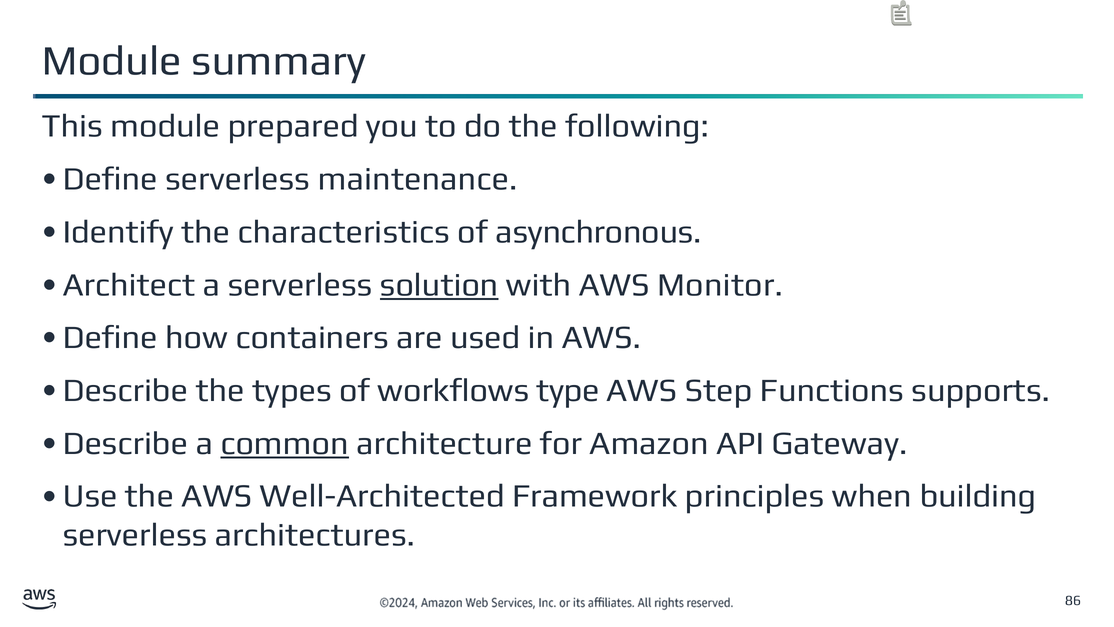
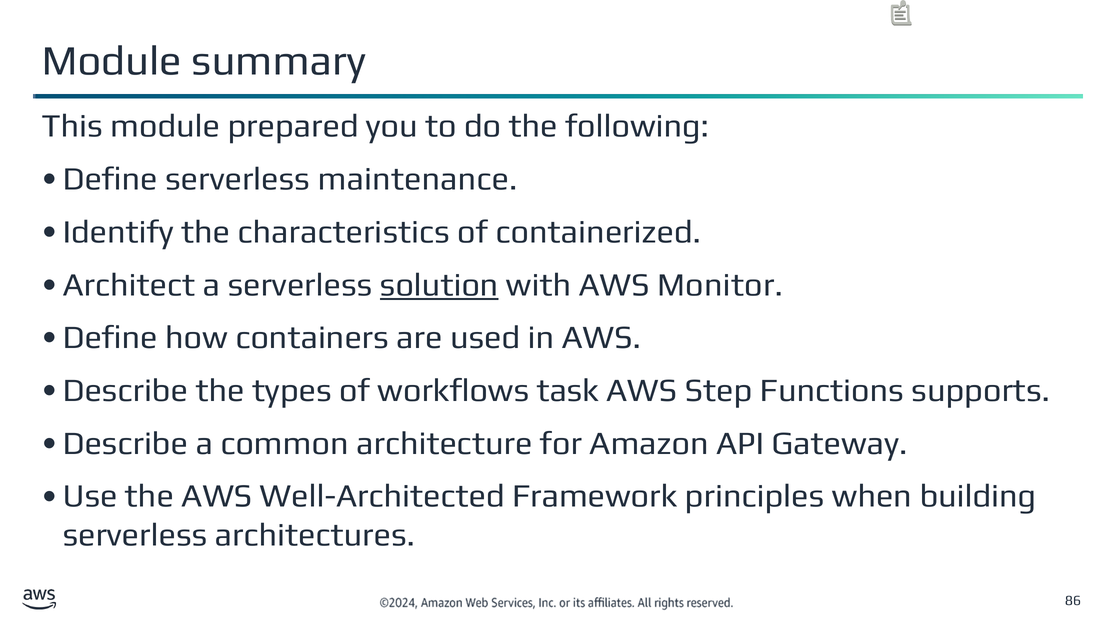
asynchronous: asynchronous -> containerized
type: type -> task
common underline: present -> none
